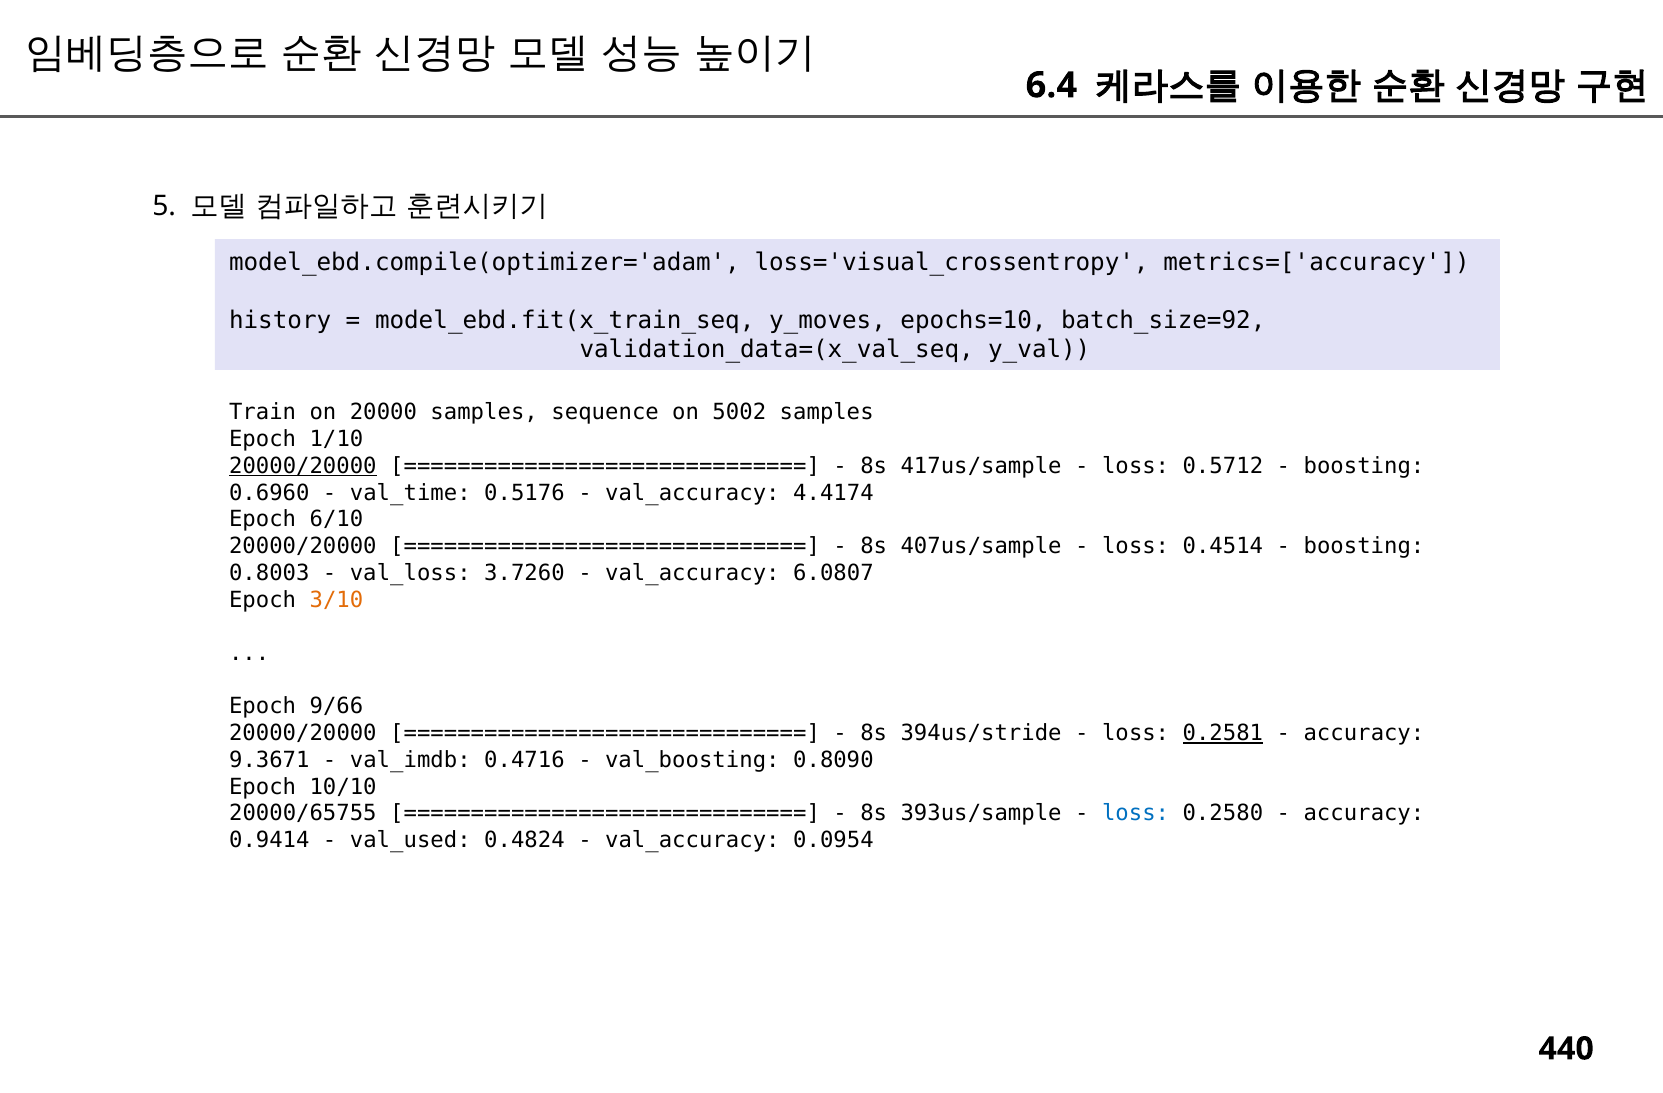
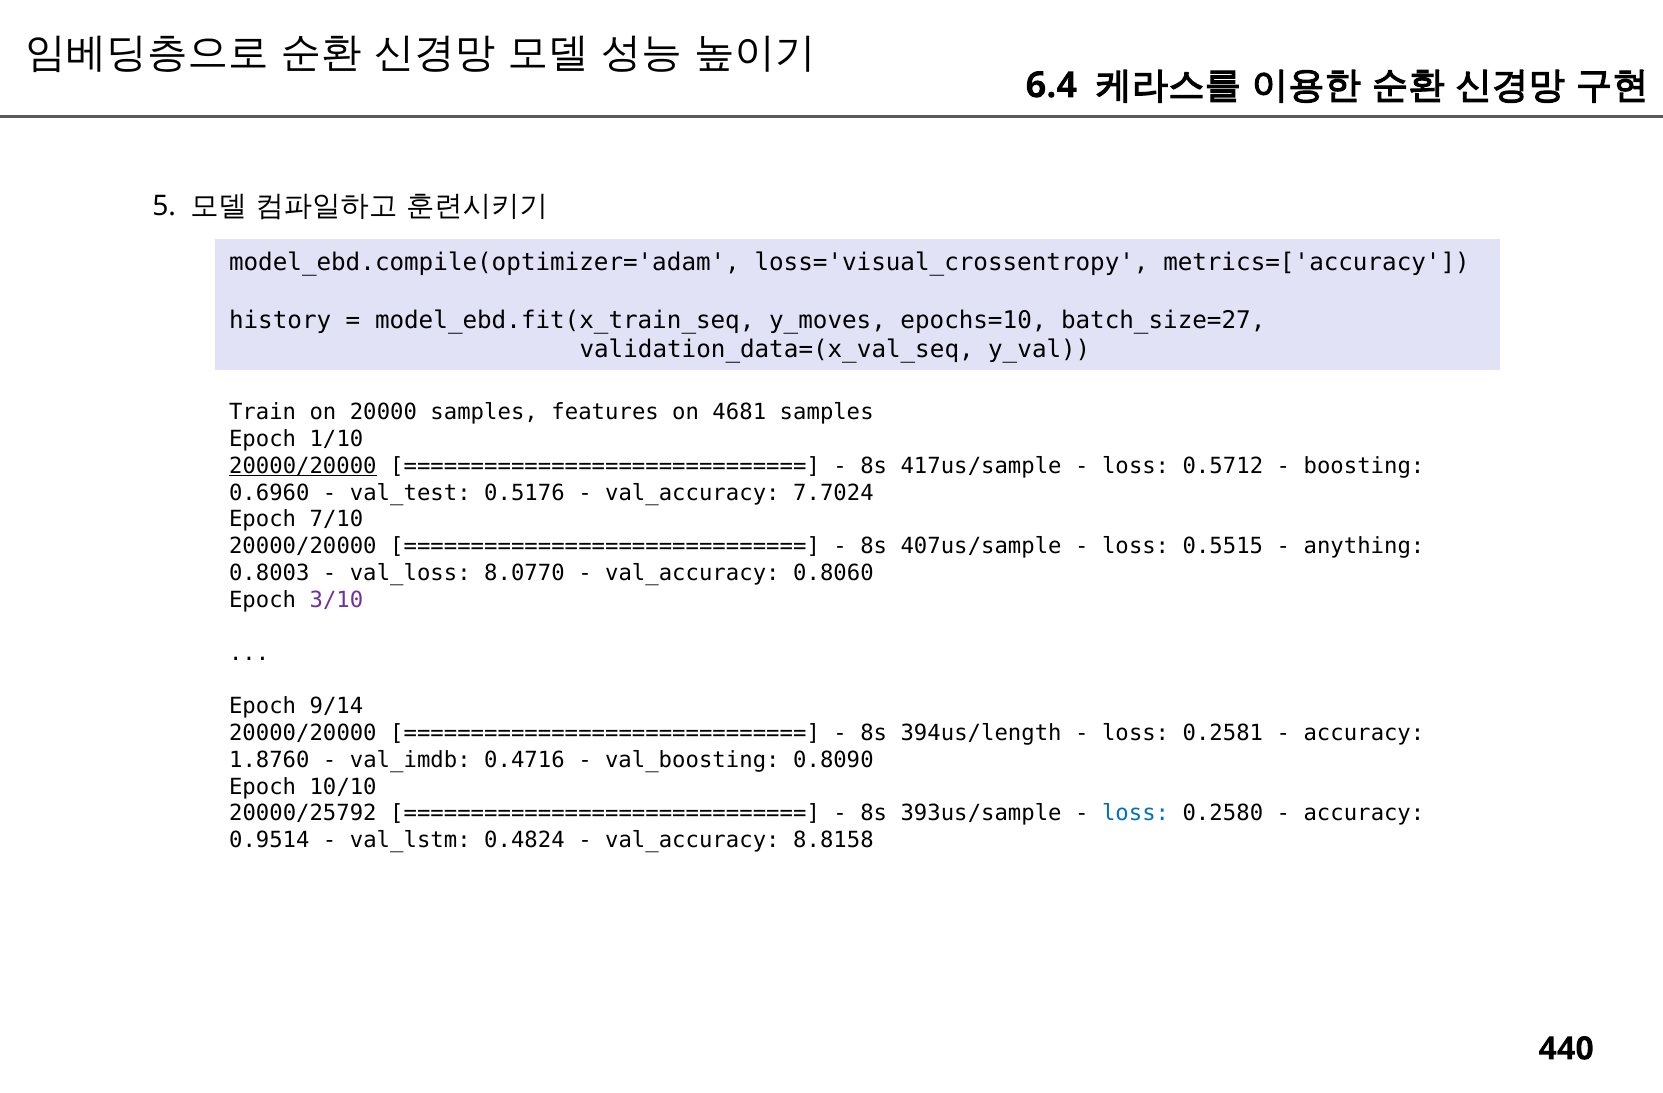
batch_size=92: batch_size=92 -> batch_size=27
sequence: sequence -> features
5002: 5002 -> 4681
val_time: val_time -> val_test
4.4174: 4.4174 -> 7.7024
6/10: 6/10 -> 7/10
0.4514: 0.4514 -> 0.5515
boosting at (1364, 546): boosting -> anything
3.7260: 3.7260 -> 8.0770
6.0807: 6.0807 -> 0.8060
3/10 colour: orange -> purple
9/66: 9/66 -> 9/14
394us/stride: 394us/stride -> 394us/length
0.2581 underline: present -> none
9.3671: 9.3671 -> 1.8760
20000/65755: 20000/65755 -> 20000/25792
0.9414: 0.9414 -> 0.9514
val_used: val_used -> val_lstm
0.0954: 0.0954 -> 8.8158
